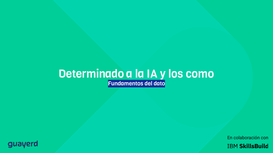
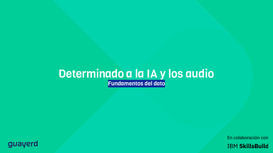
como: como -> audio
